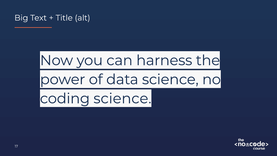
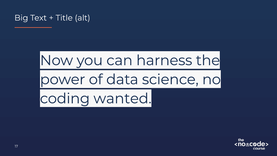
coding science: science -> wanted
